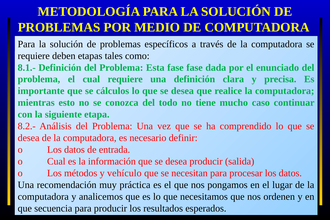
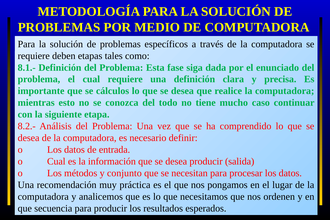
fase fase: fase -> siga
vehículo: vehículo -> conjunto
